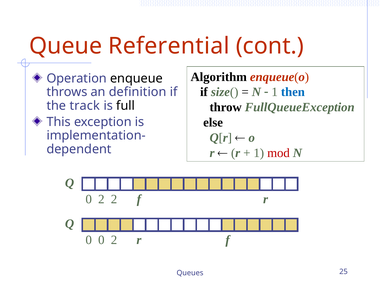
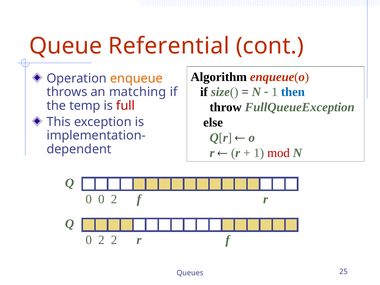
enqueue colour: black -> orange
definition: definition -> matching
track: track -> temp
full colour: black -> red
2 at (101, 199): 2 -> 0
0 at (101, 240): 0 -> 2
